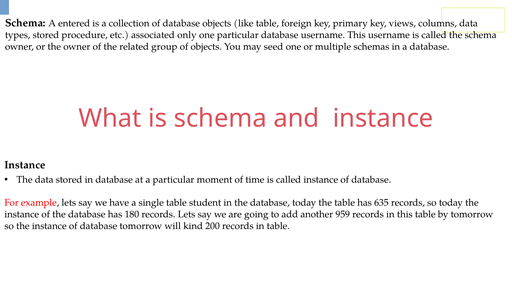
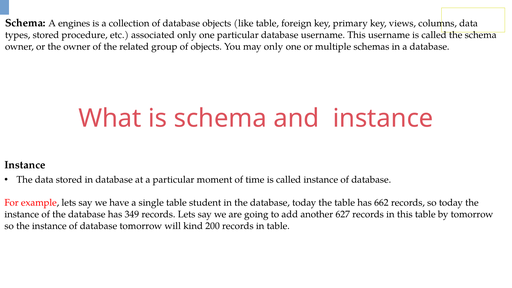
entered: entered -> engines
may seed: seed -> only
635: 635 -> 662
180: 180 -> 349
959: 959 -> 627
